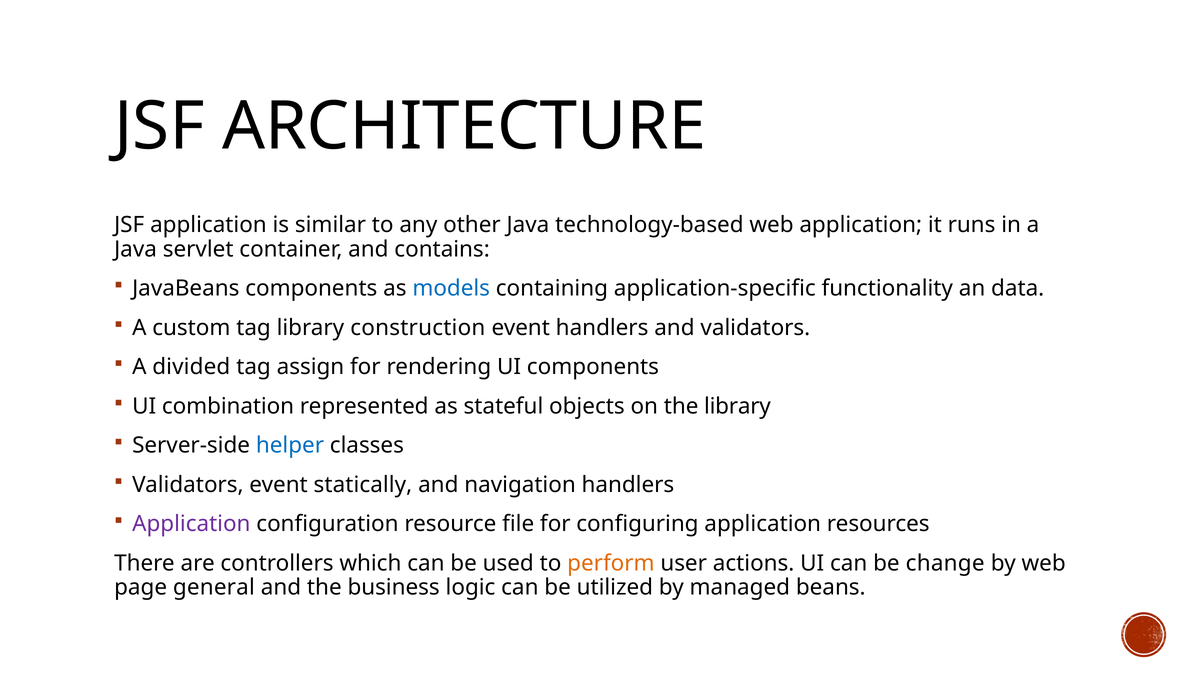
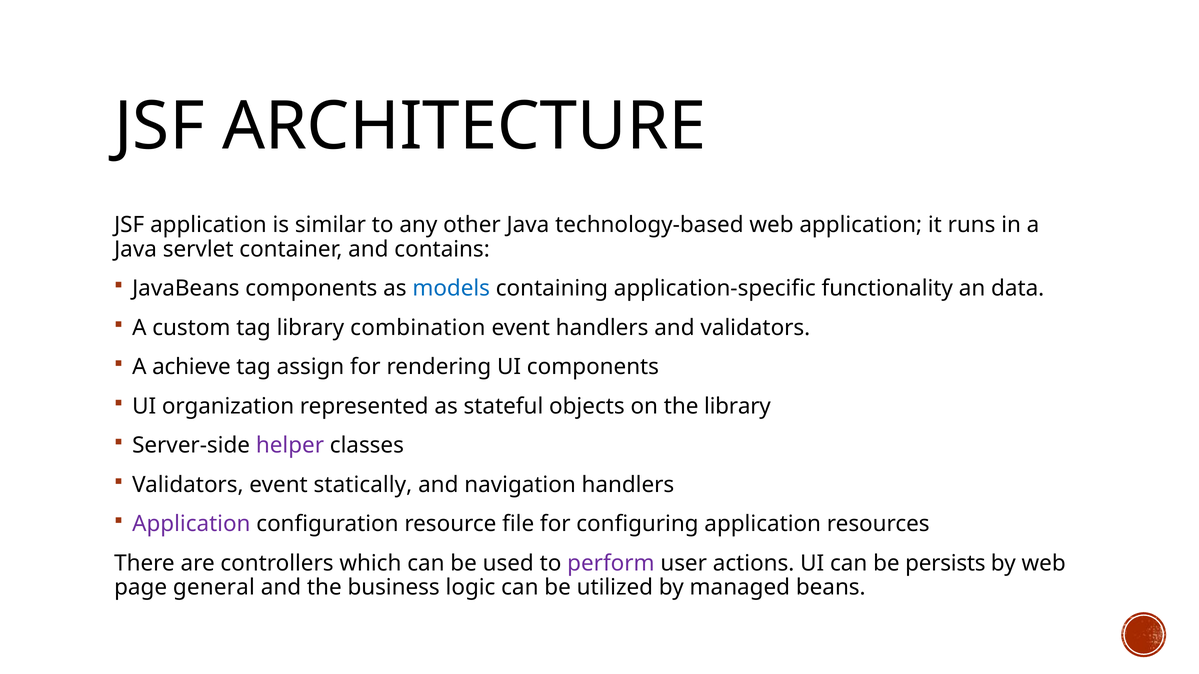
construction: construction -> combination
divided: divided -> achieve
combination: combination -> organization
helper colour: blue -> purple
perform colour: orange -> purple
change: change -> persists
